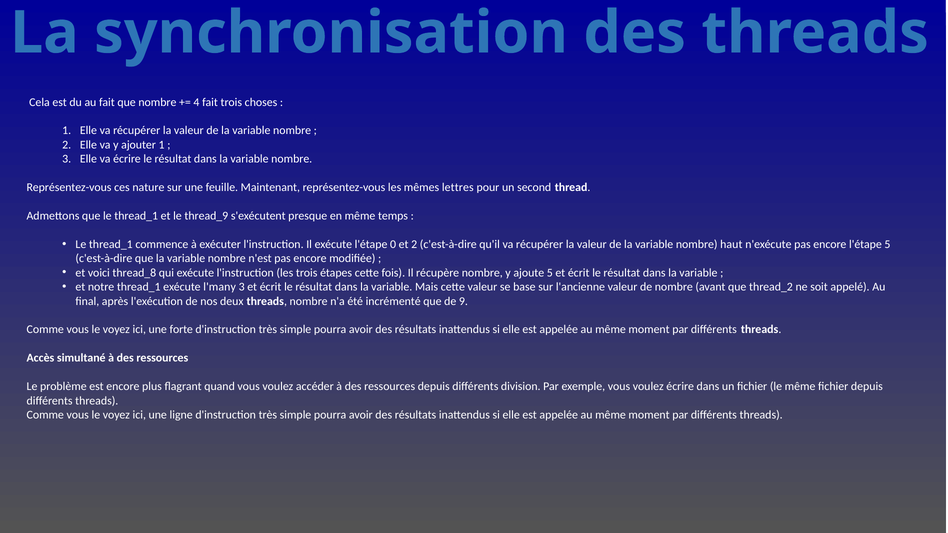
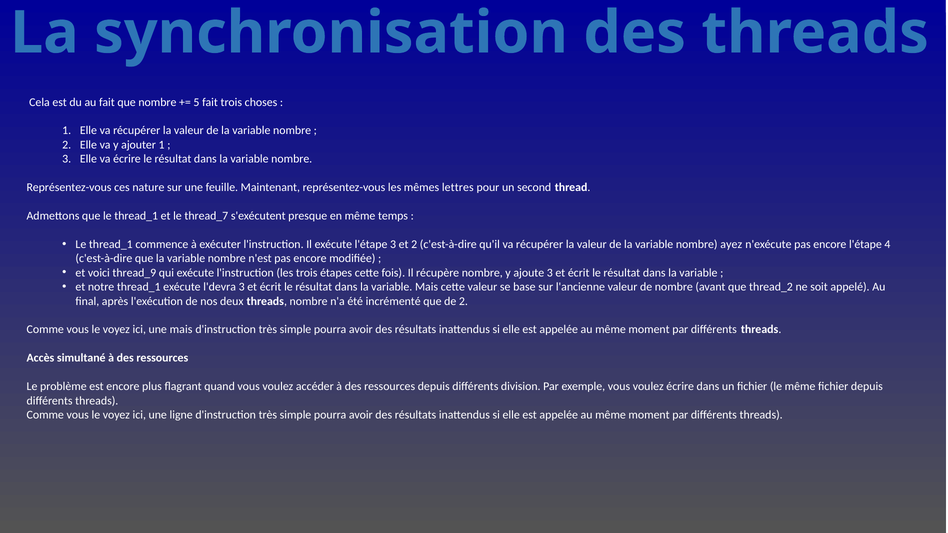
4: 4 -> 5
thread_9: thread_9 -> thread_7
l'étape 0: 0 -> 3
haut: haut -> ayez
l'étape 5: 5 -> 4
thread_8: thread_8 -> thread_9
ajoute 5: 5 -> 3
l'many: l'many -> l'devra
de 9: 9 -> 2
une forte: forte -> mais
